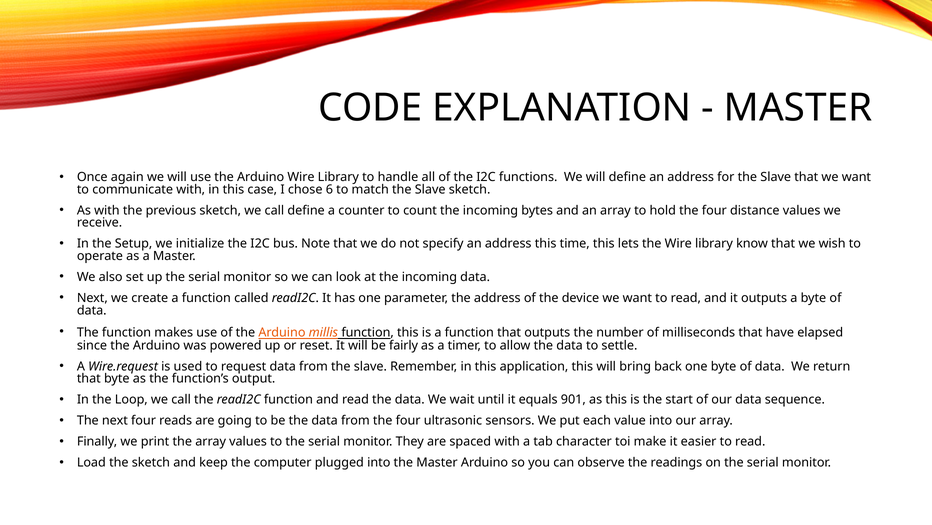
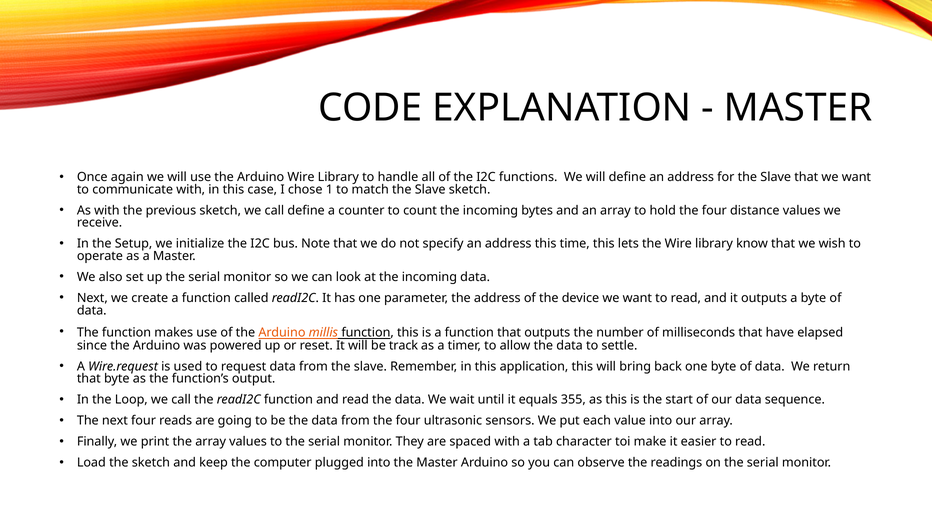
6: 6 -> 1
fairly: fairly -> track
901: 901 -> 355
